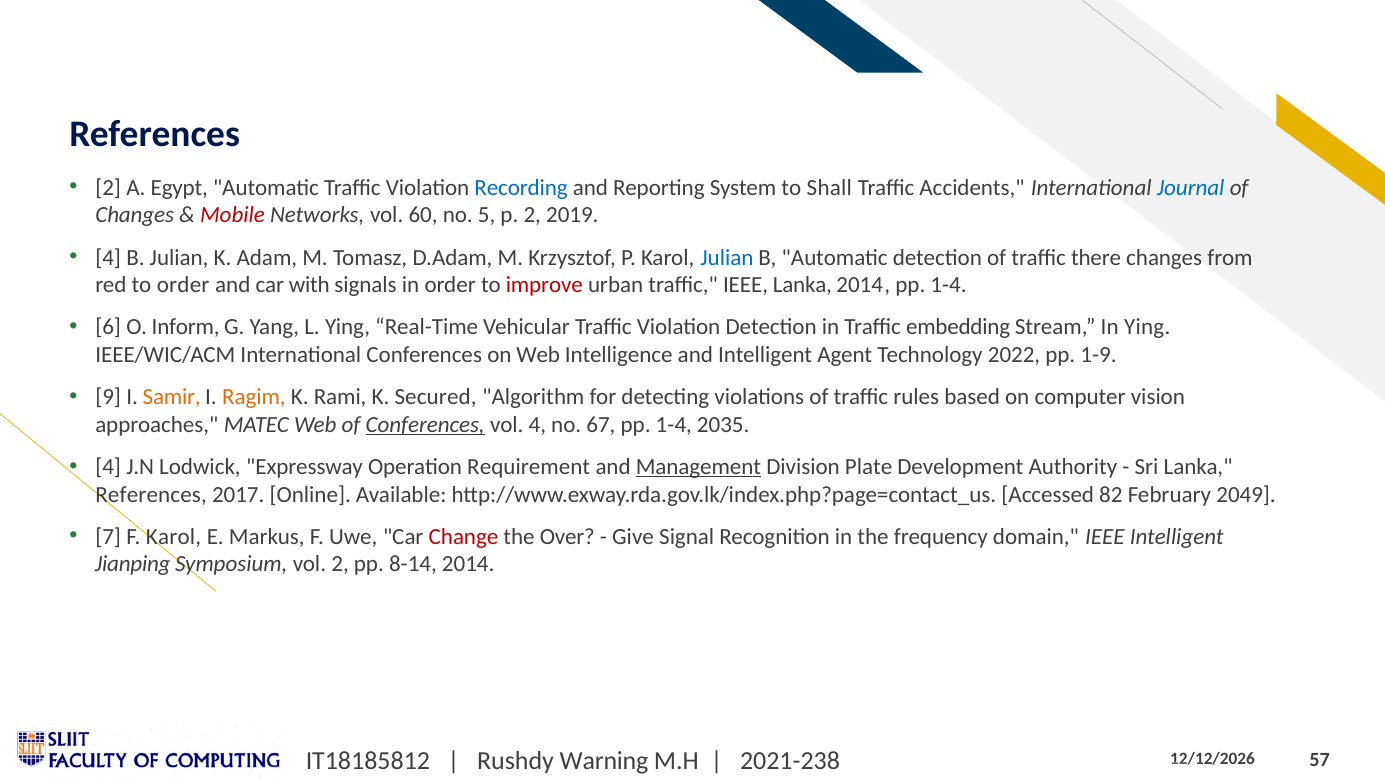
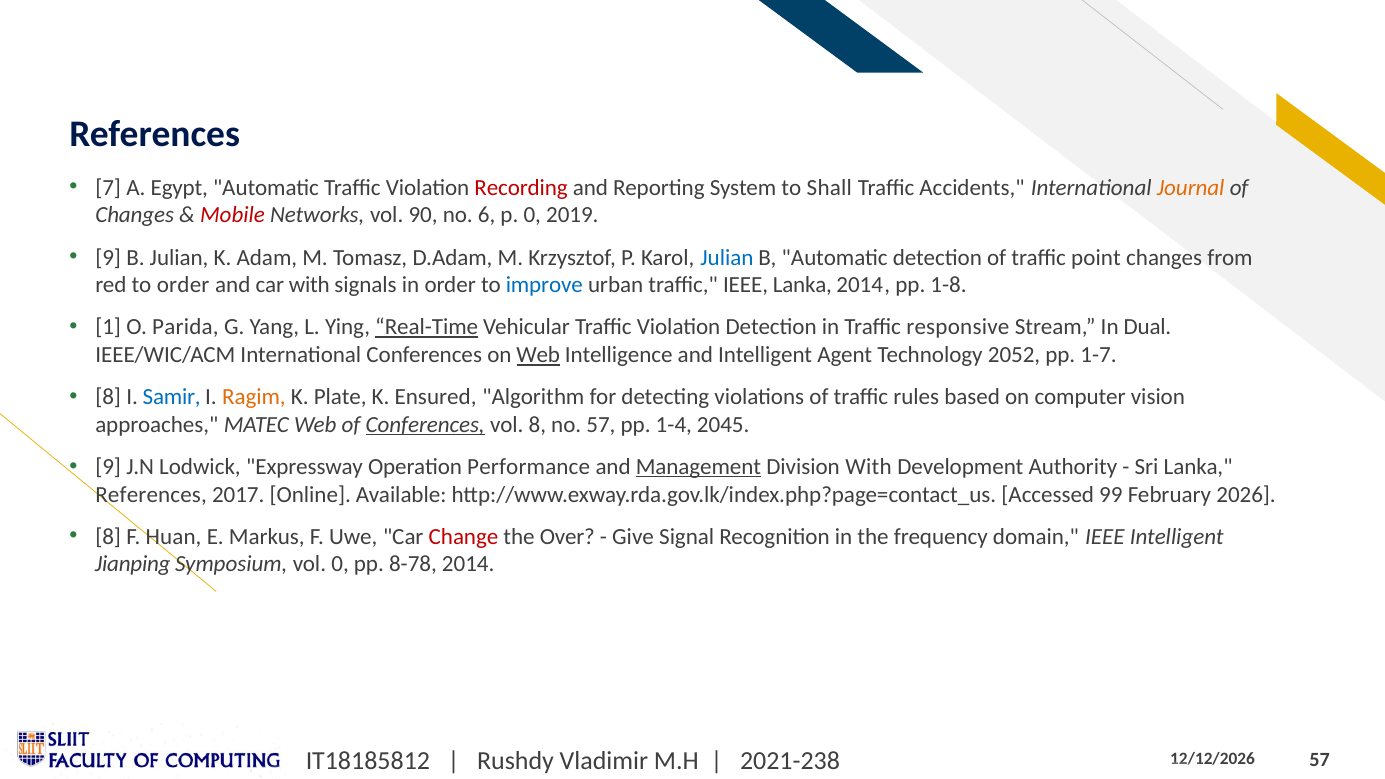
2 at (108, 188): 2 -> 7
Recording colour: blue -> red
Journal colour: blue -> orange
60: 60 -> 90
5: 5 -> 6
p 2: 2 -> 0
4 at (108, 257): 4 -> 9
there: there -> point
improve colour: red -> blue
2014 pp 1-4: 1-4 -> 1-8
6: 6 -> 1
Inform: Inform -> Parida
Real-Time underline: none -> present
embedding: embedding -> responsive
In Ying: Ying -> Dual
Web at (538, 355) underline: none -> present
2022: 2022 -> 2052
1-9: 1-9 -> 1-7
9 at (108, 397): 9 -> 8
Samir colour: orange -> blue
Rami: Rami -> Plate
Secured: Secured -> Ensured
vol 4: 4 -> 8
no 67: 67 -> 57
2035: 2035 -> 2045
4 at (108, 467): 4 -> 9
Requirement: Requirement -> Performance
Division Plate: Plate -> With
82: 82 -> 99
2049: 2049 -> 2026
7 at (108, 537): 7 -> 8
F Karol: Karol -> Huan
vol 2: 2 -> 0
8-14: 8-14 -> 8-78
Warning: Warning -> Vladimir
